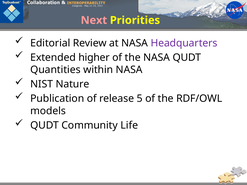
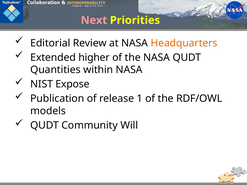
Headquarters colour: purple -> orange
Nature: Nature -> Expose
5: 5 -> 1
Life: Life -> Will
